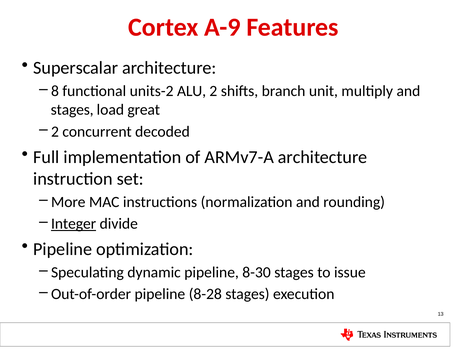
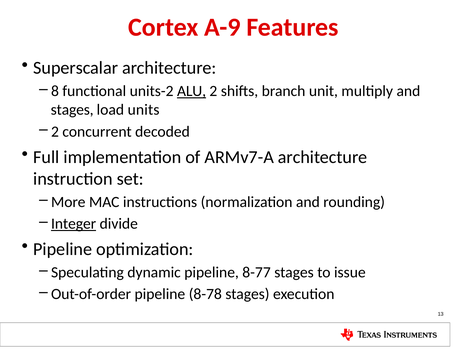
ALU underline: none -> present
great: great -> units
8-30: 8-30 -> 8-77
8-28: 8-28 -> 8-78
